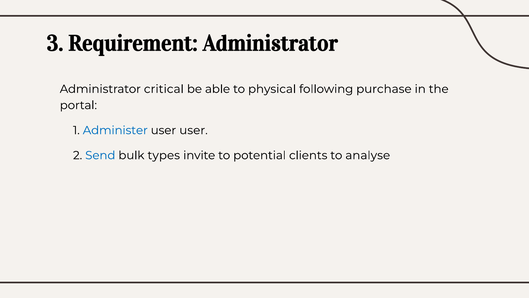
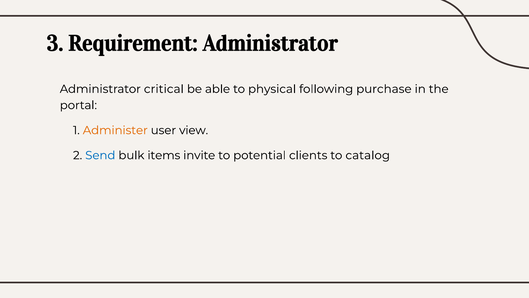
Administer colour: blue -> orange
user user: user -> view
types: types -> items
analyse: analyse -> catalog
